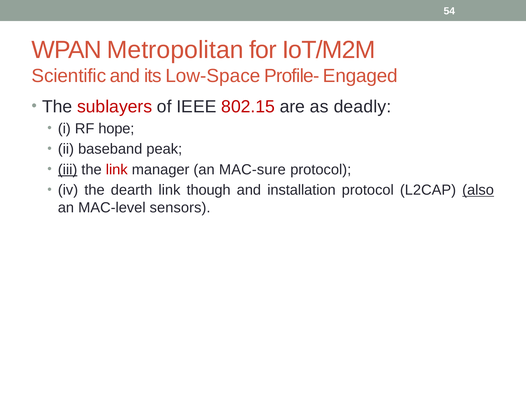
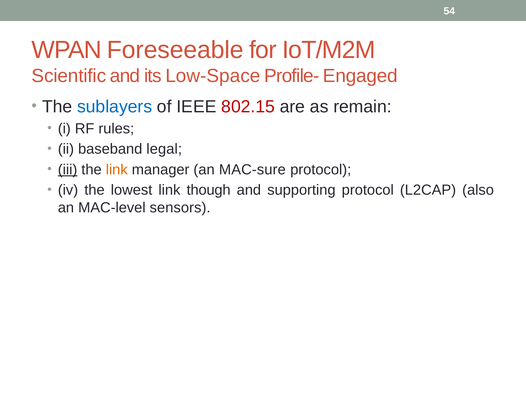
Metropolitan: Metropolitan -> Foreseeable
sublayers colour: red -> blue
deadly: deadly -> remain
hope: hope -> rules
peak: peak -> legal
link at (117, 169) colour: red -> orange
dearth: dearth -> lowest
installation: installation -> supporting
also underline: present -> none
